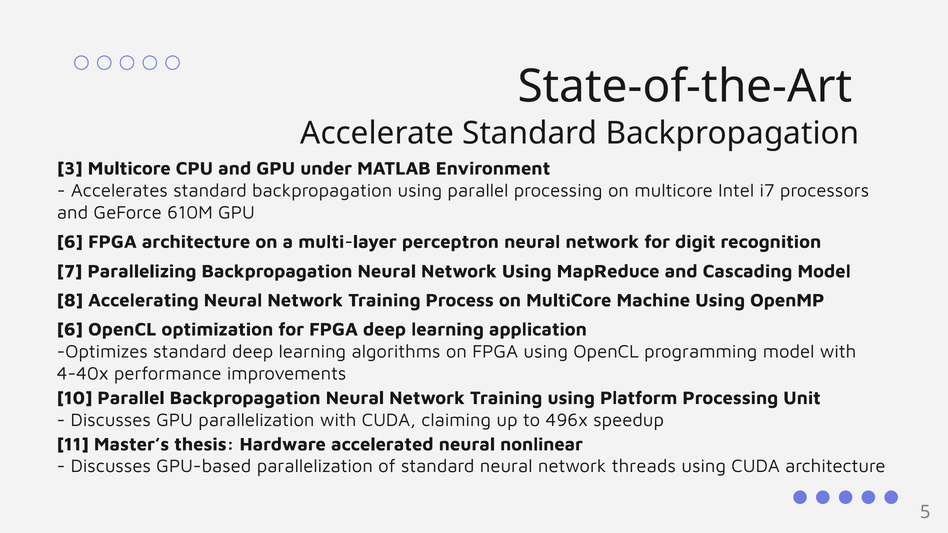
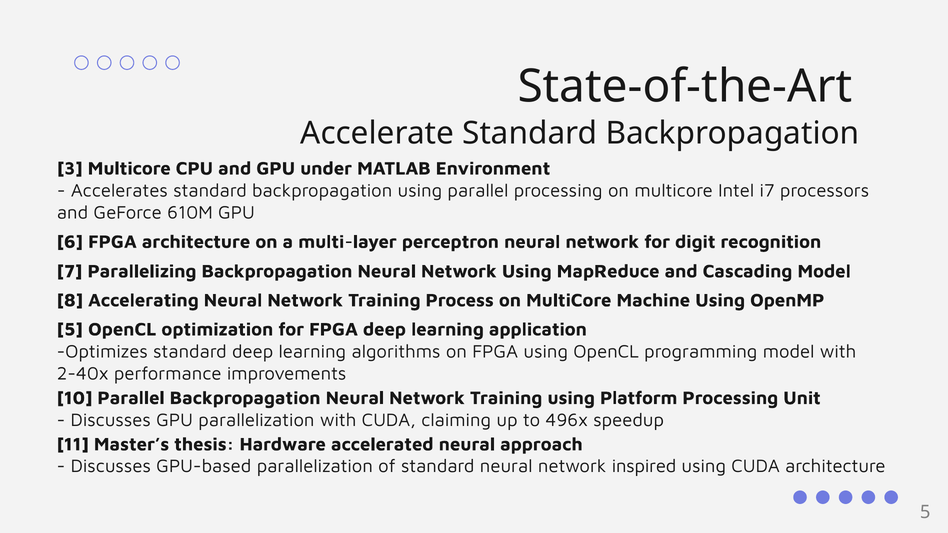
6 at (70, 329): 6 -> 5
4-40x: 4-40x -> 2-40x
nonlinear: nonlinear -> approach
threads: threads -> inspired
